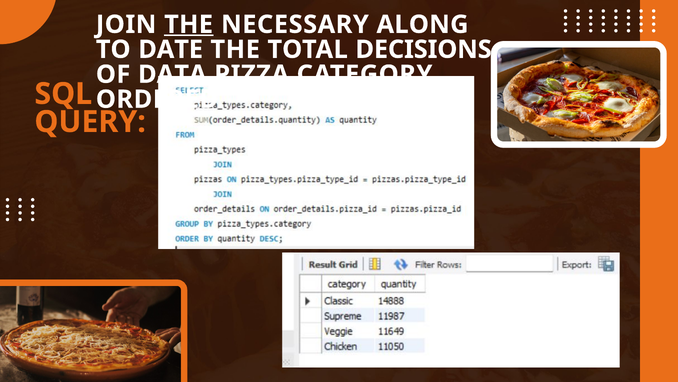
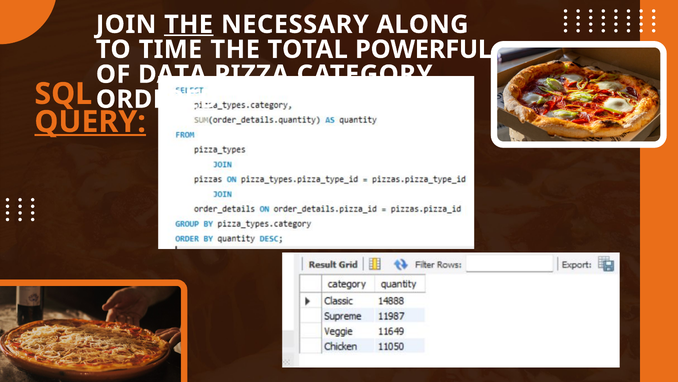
DATE: DATE -> TIME
DECISIONS: DECISIONS -> POWERFUL
QUERY underline: none -> present
